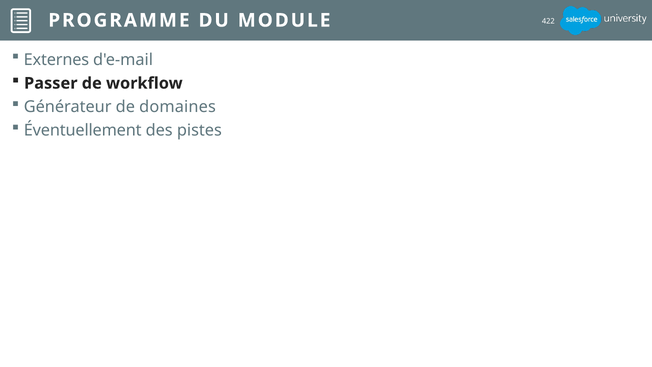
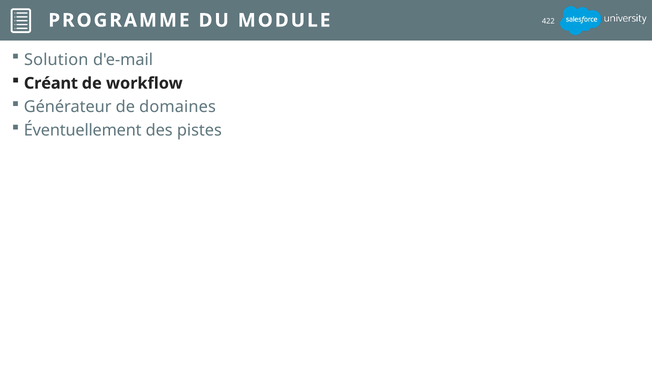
Externes: Externes -> Solution
Passer: Passer -> Créant
